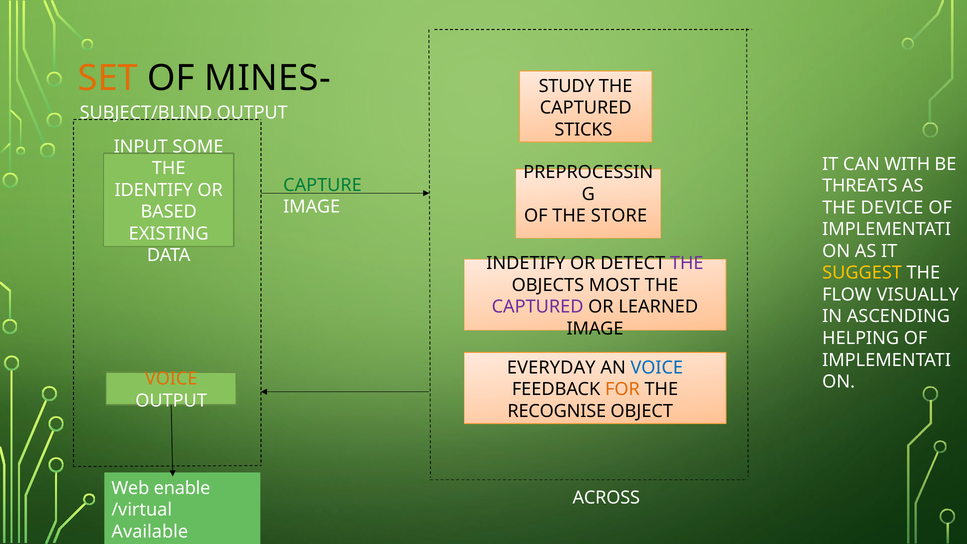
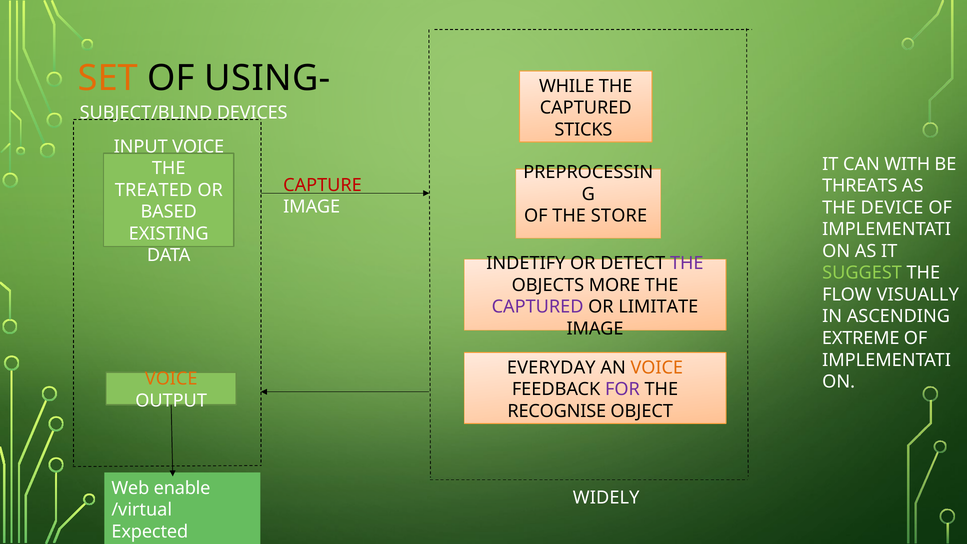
MINES-: MINES- -> USING-
STUDY: STUDY -> WHILE
SUBJECT/BLIND OUTPUT: OUTPUT -> DEVICES
INPUT SOME: SOME -> VOICE
CAPTURE colour: green -> red
IDENTIFY: IDENTIFY -> TREATED
SUGGEST colour: yellow -> light green
MOST: MOST -> MORE
LEARNED: LEARNED -> LIMITATE
HELPING: HELPING -> EXTREME
VOICE at (657, 368) colour: blue -> orange
FOR colour: orange -> purple
ACROSS: ACROSS -> WIDELY
Available: Available -> Expected
